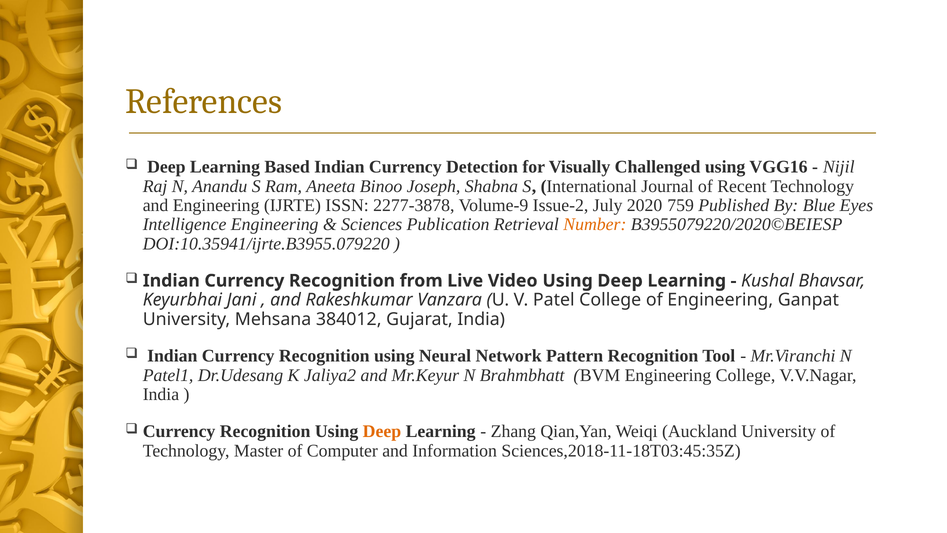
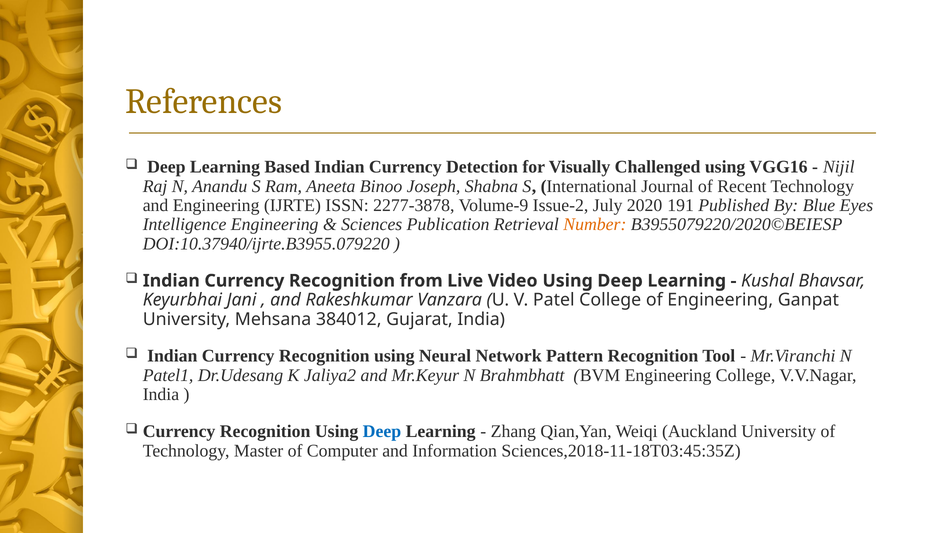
759: 759 -> 191
DOI:10.35941/ijrte.B3955.079220: DOI:10.35941/ijrte.B3955.079220 -> DOI:10.37940/ijrte.B3955.079220
Deep at (382, 431) colour: orange -> blue
